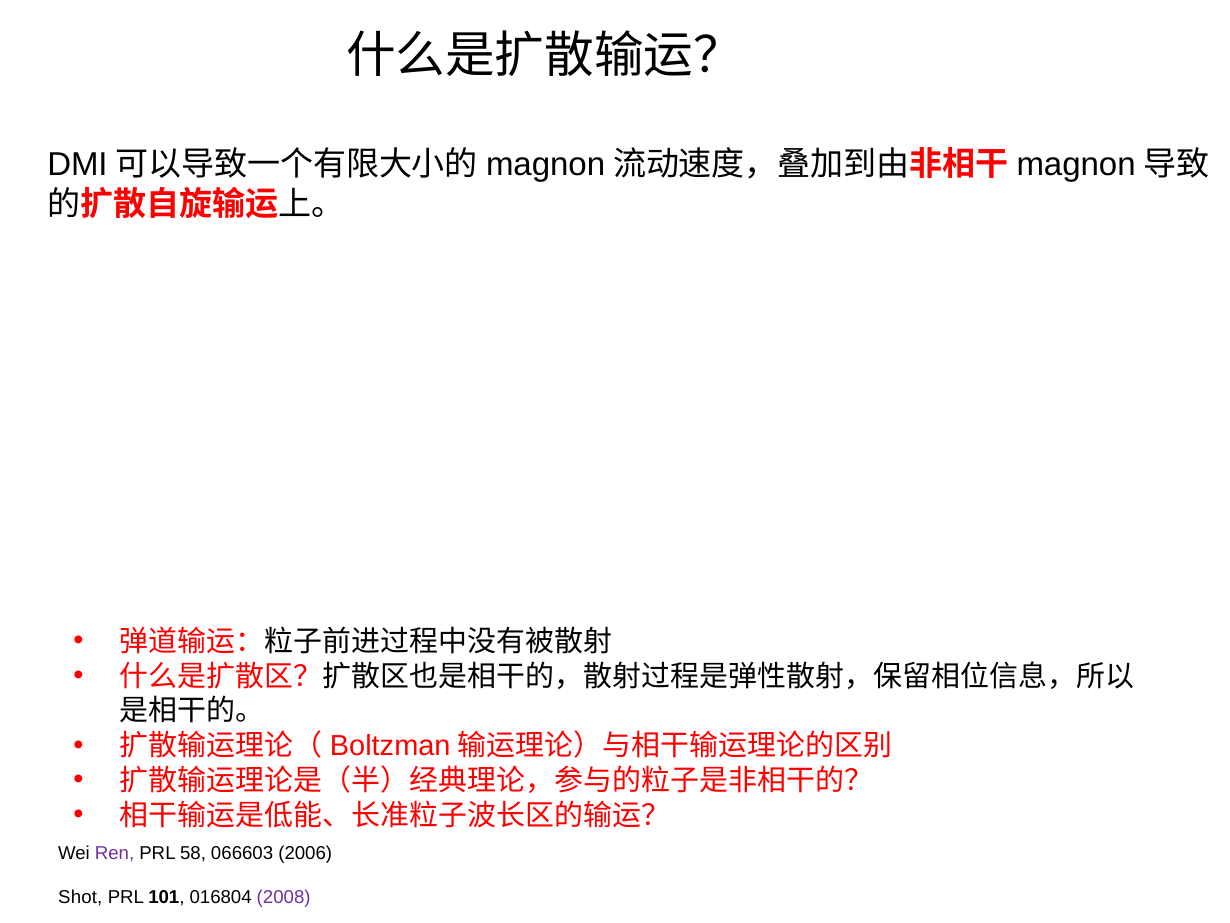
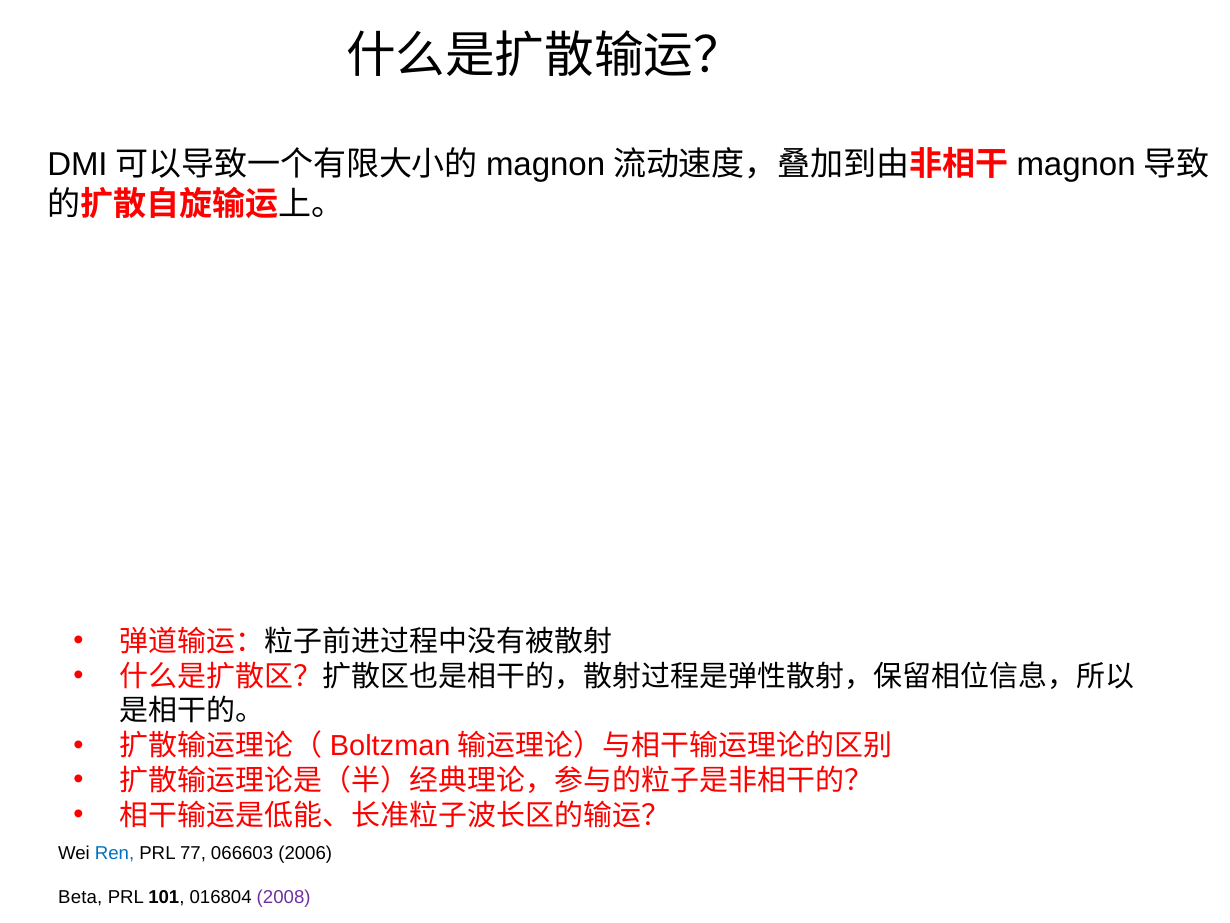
Ren colour: purple -> blue
58: 58 -> 77
Shot: Shot -> Beta
